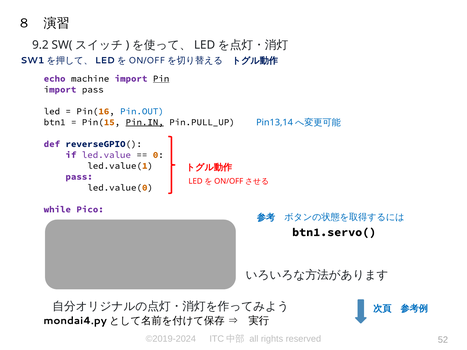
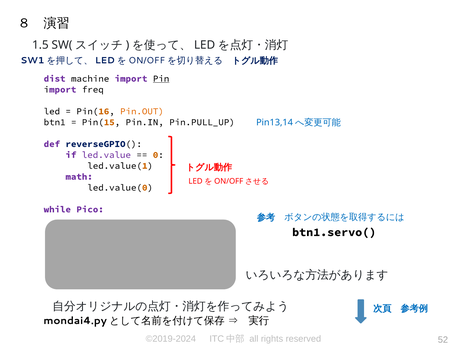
9.2: 9.2 -> 1.5
echo: echo -> dist
import pass: pass -> freq
Pin.OUT colour: blue -> orange
Pin.IN underline: present -> none
pass at (79, 177): pass -> math
